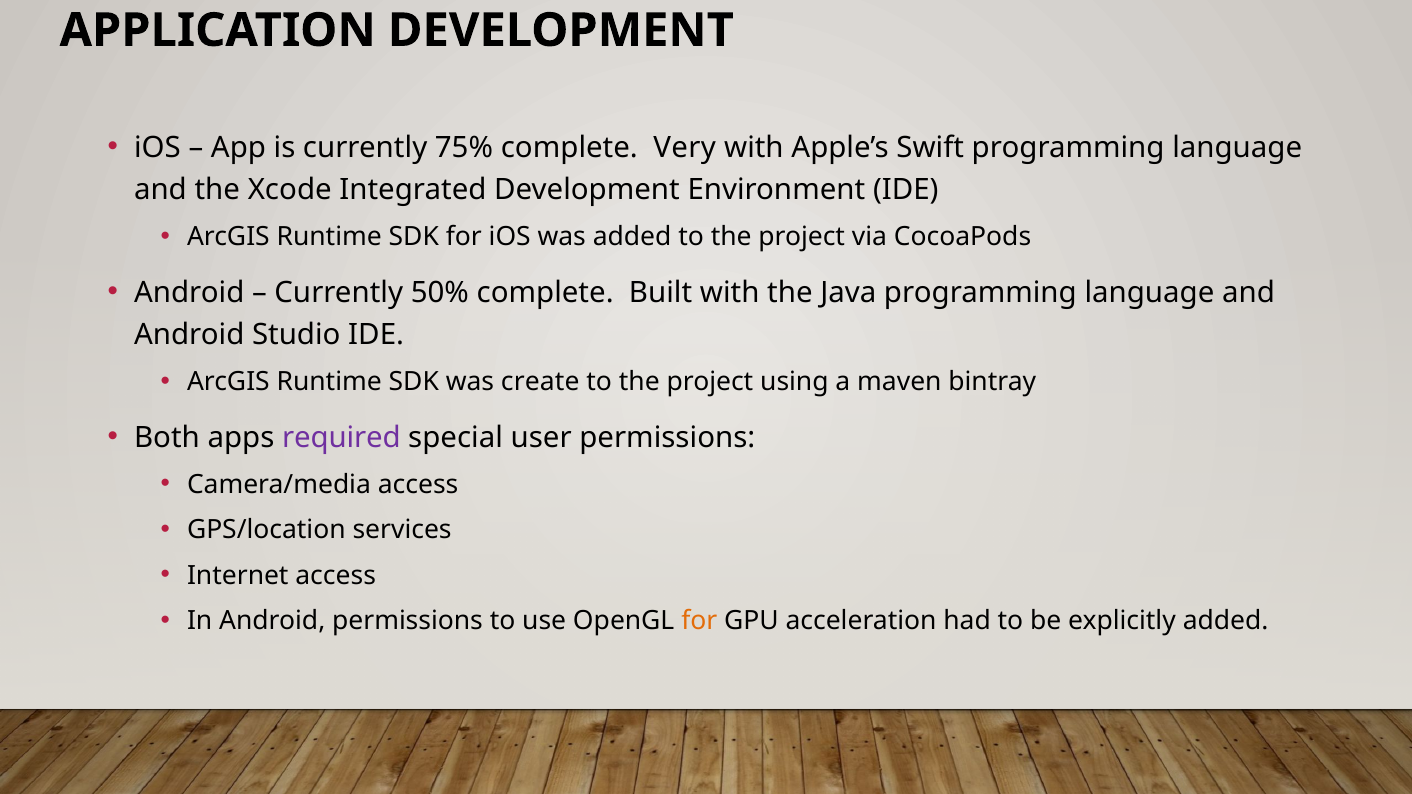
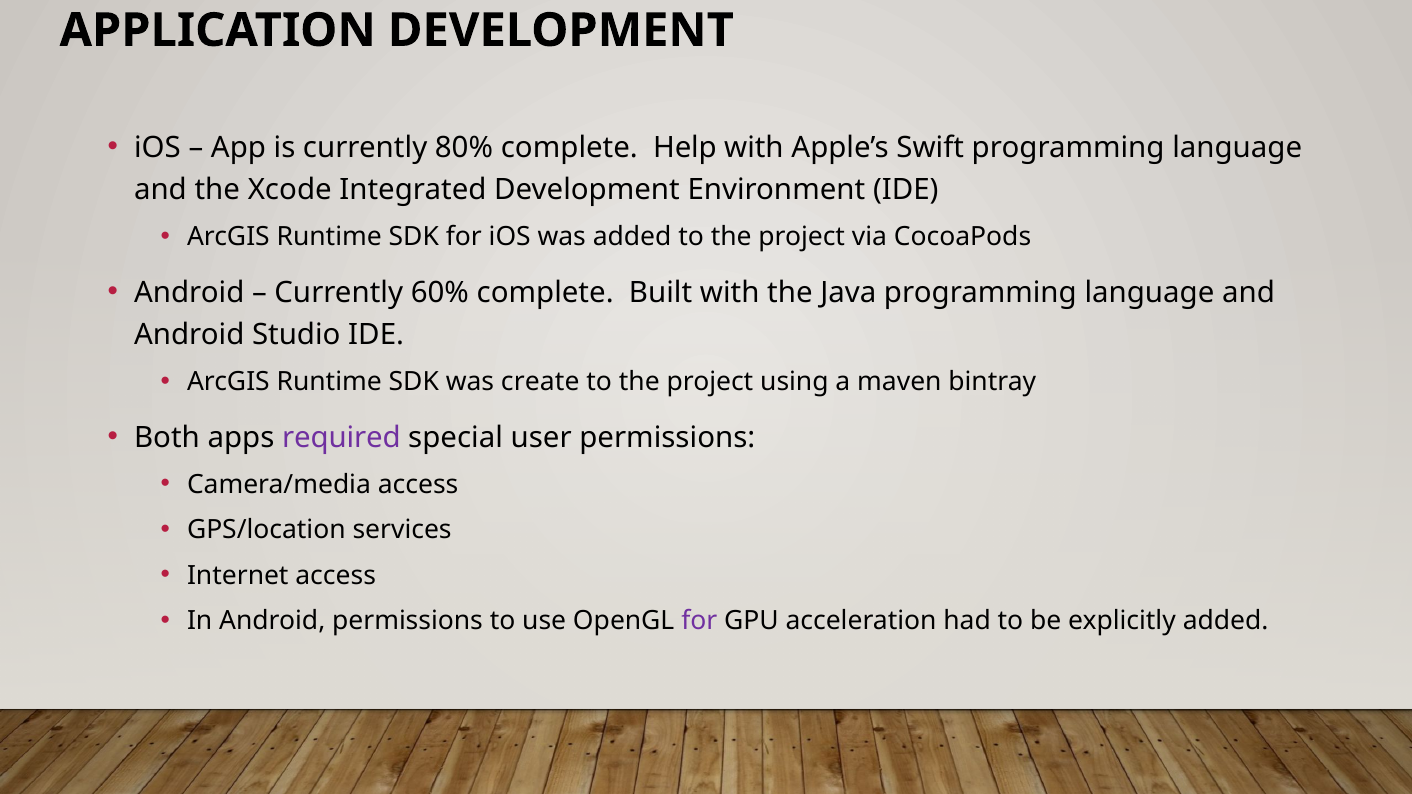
75%: 75% -> 80%
Very: Very -> Help
50%: 50% -> 60%
for at (699, 621) colour: orange -> purple
